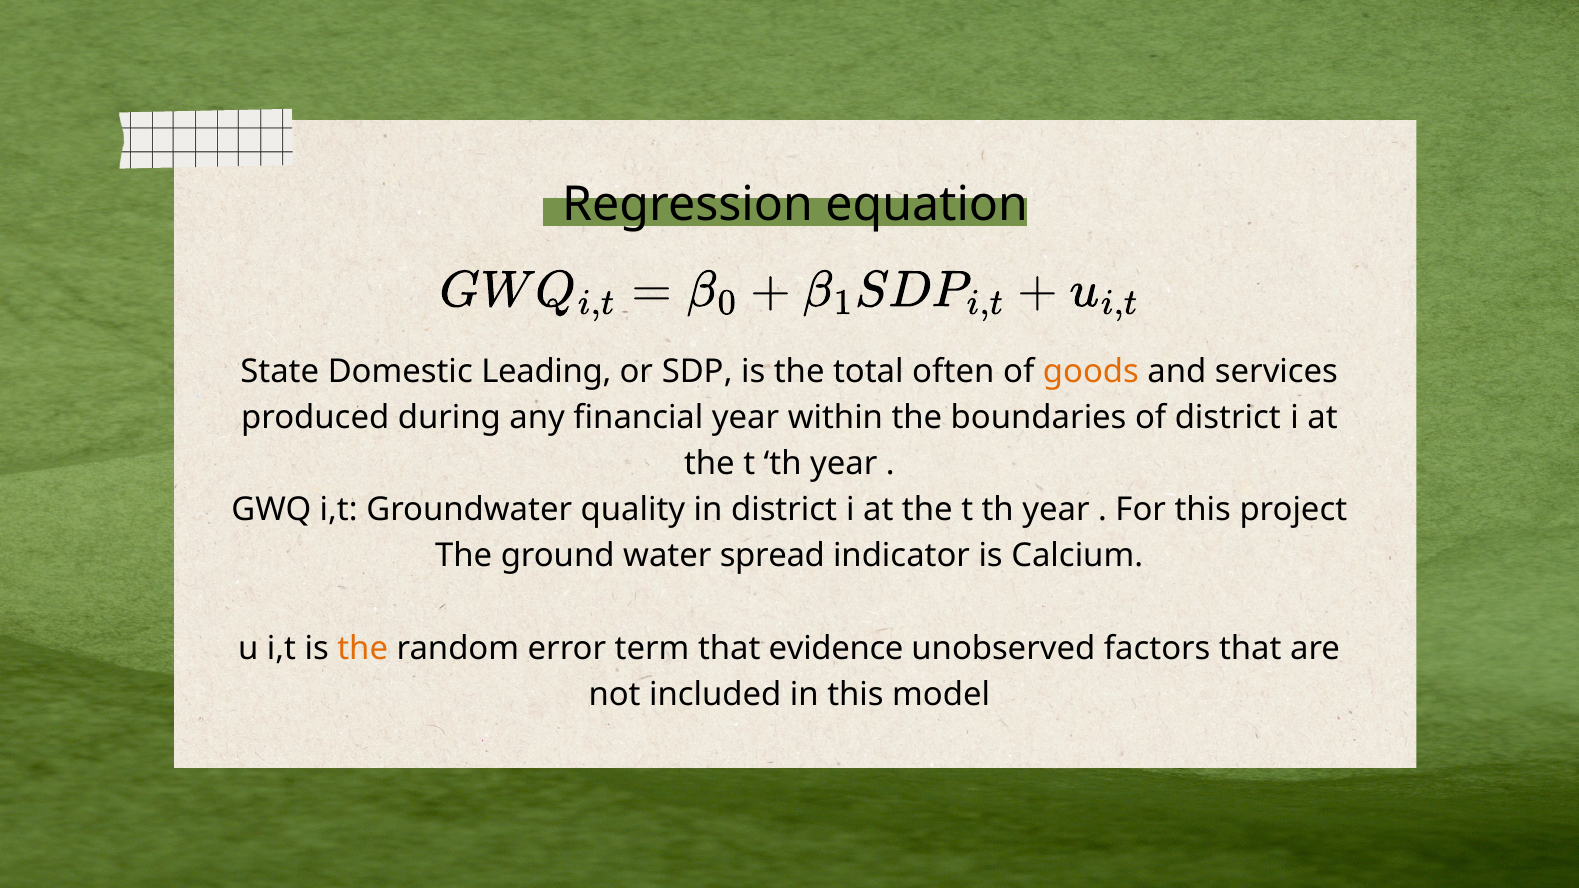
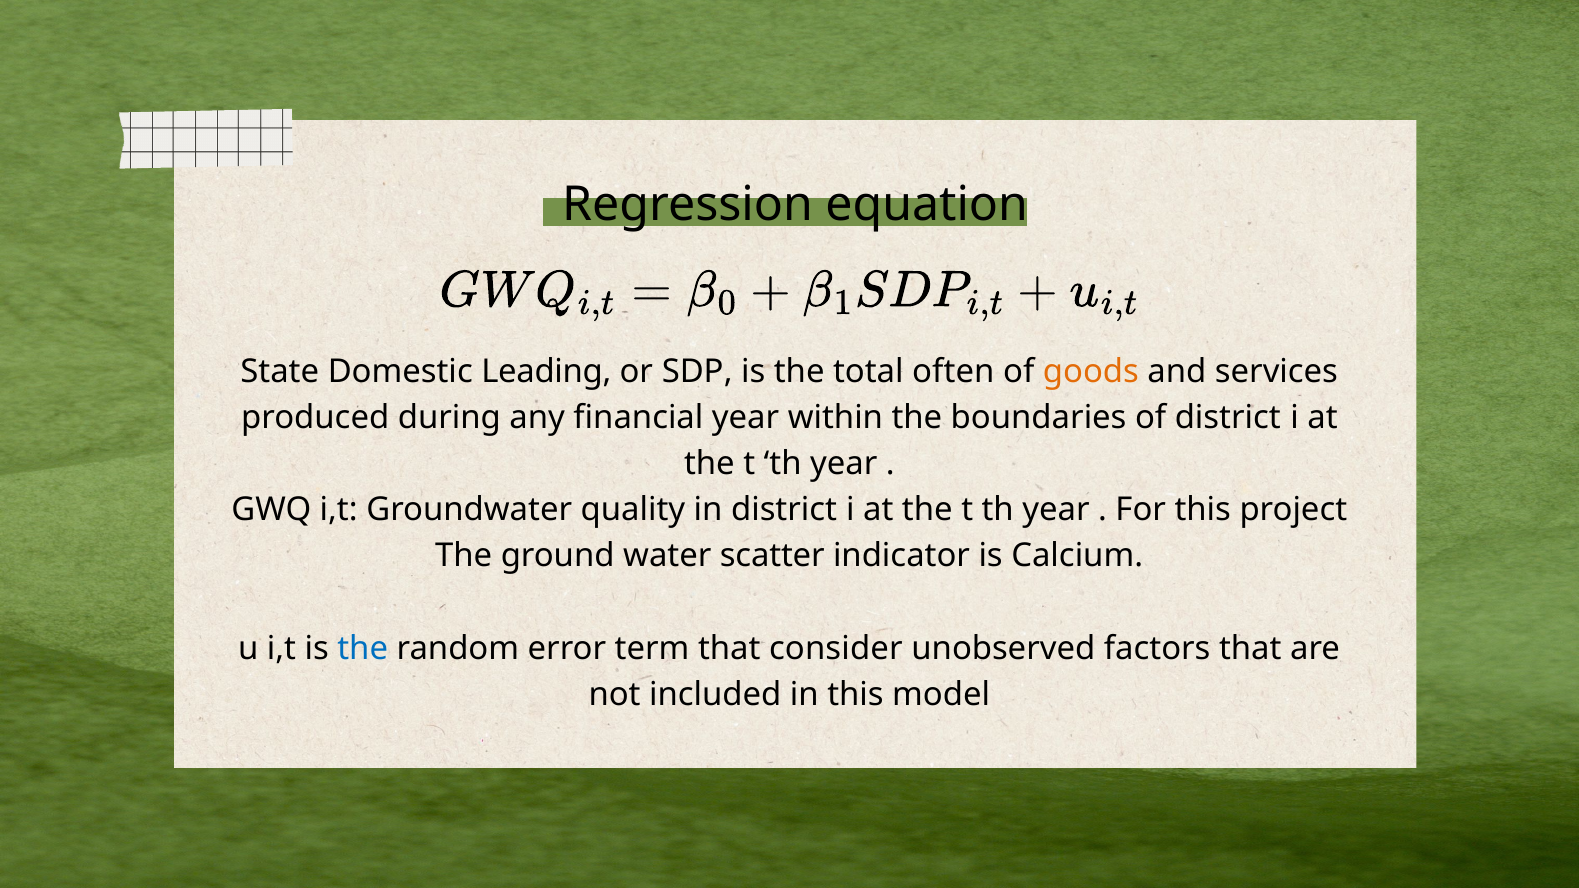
spread: spread -> scatter
the at (363, 648) colour: orange -> blue
evidence: evidence -> consider
